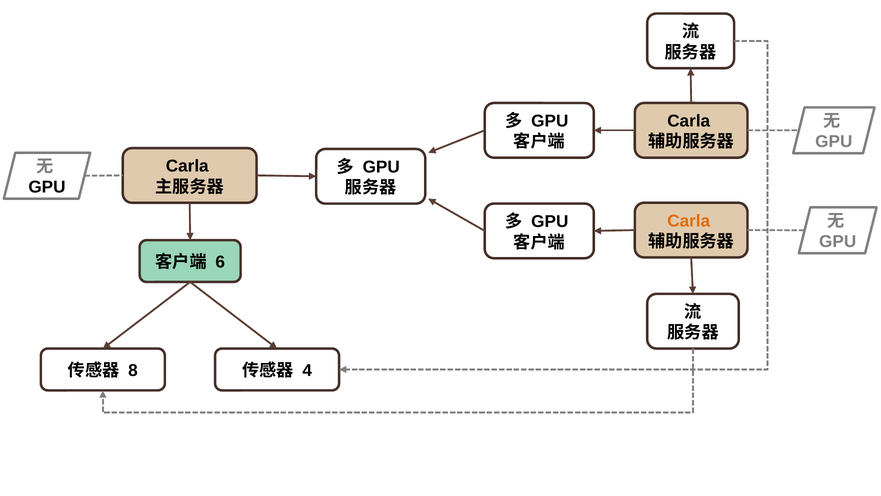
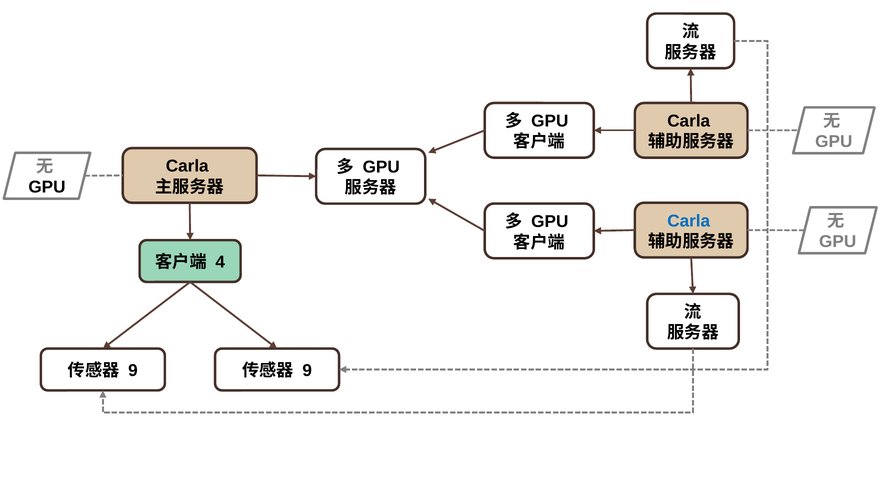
Carla at (689, 221) colour: orange -> blue
6: 6 -> 4
8 at (133, 370): 8 -> 9
4 at (307, 370): 4 -> 9
